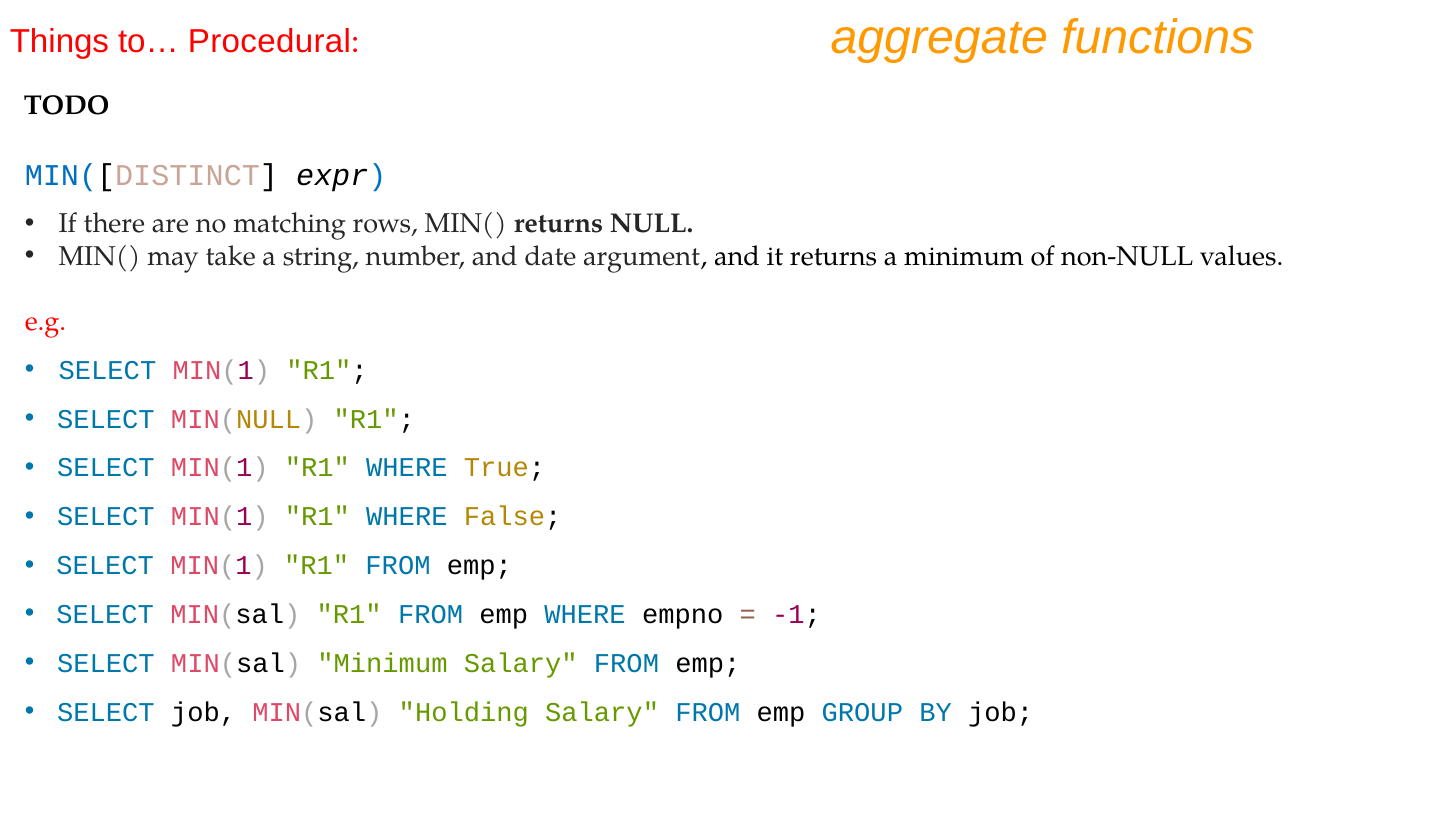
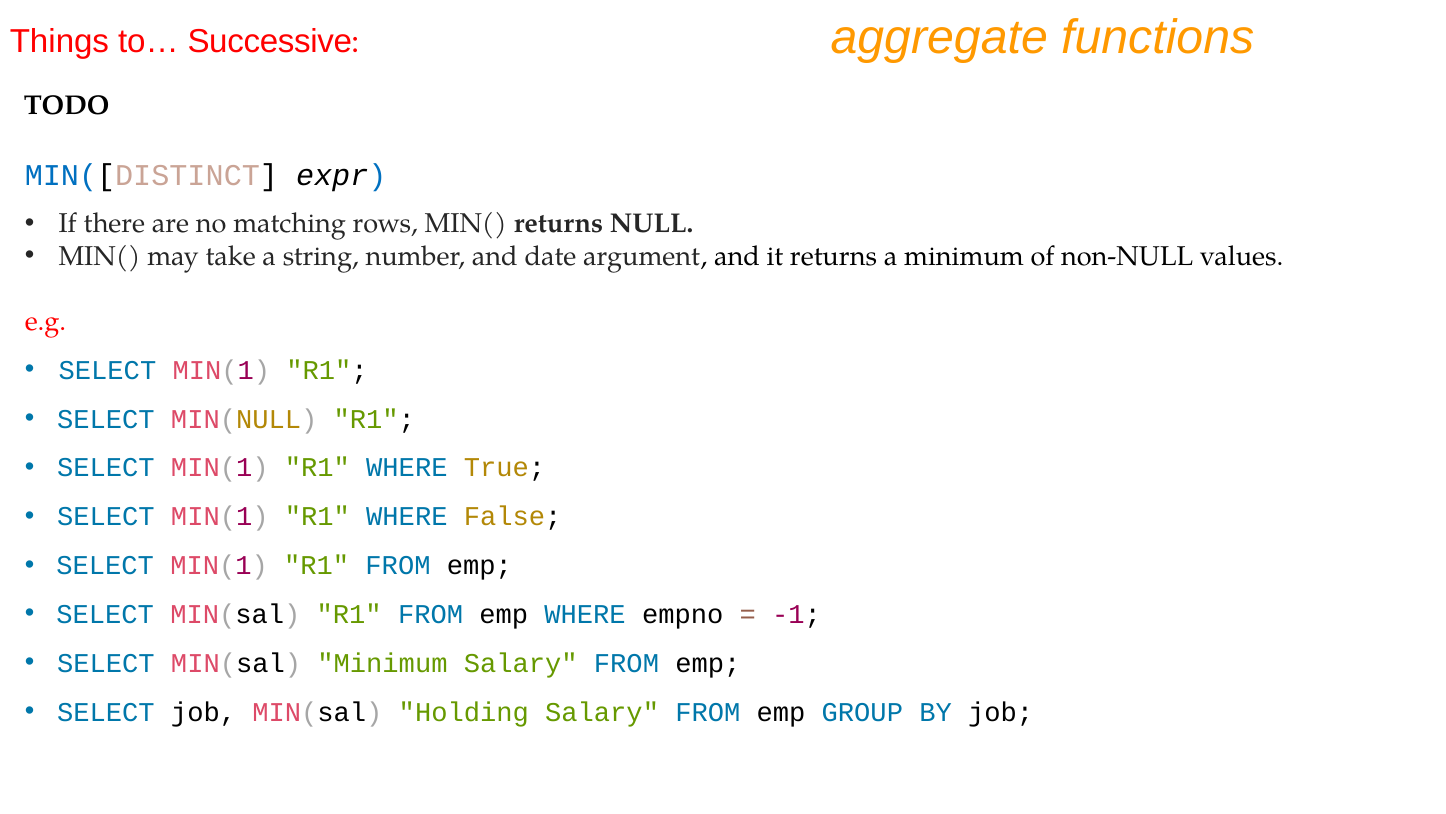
Procedural: Procedural -> Successive
